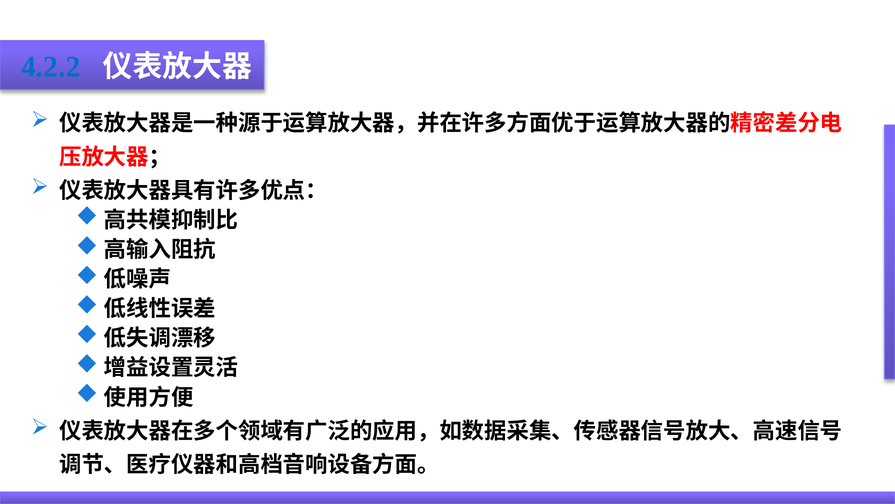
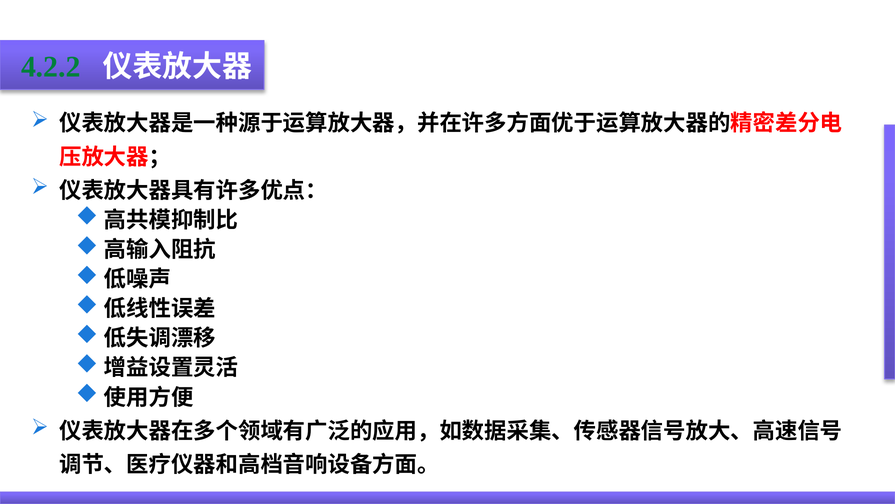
4.2.2 colour: blue -> green
